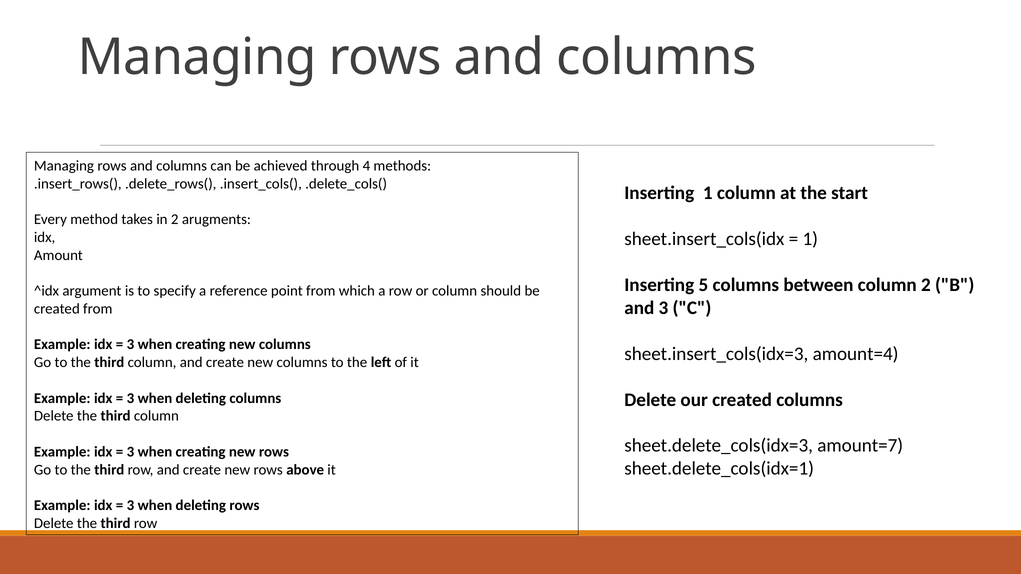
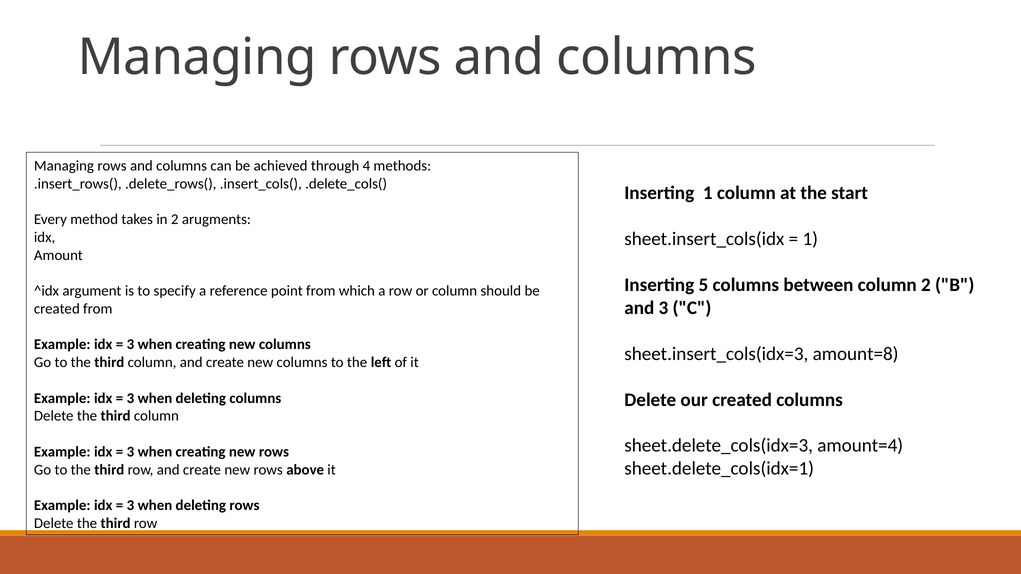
amount=4: amount=4 -> amount=8
amount=7: amount=7 -> amount=4
